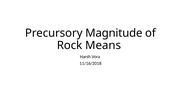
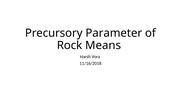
Magnitude: Magnitude -> Parameter
